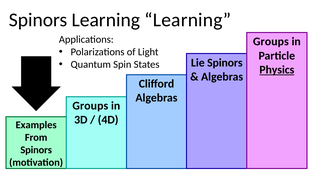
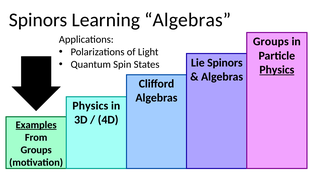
Learning Learning: Learning -> Algebras
Groups at (90, 106): Groups -> Physics
Examples underline: none -> present
Spinors at (36, 150): Spinors -> Groups
